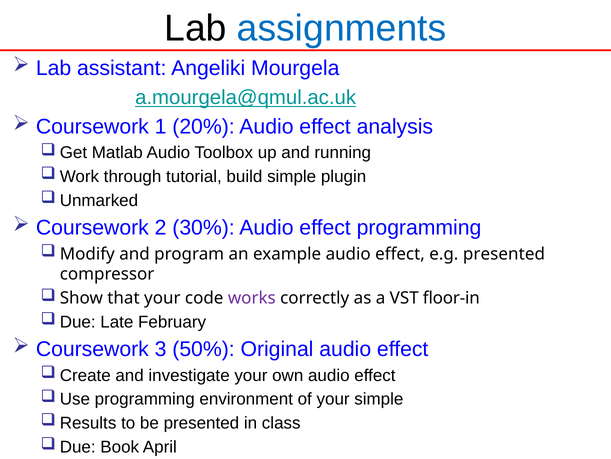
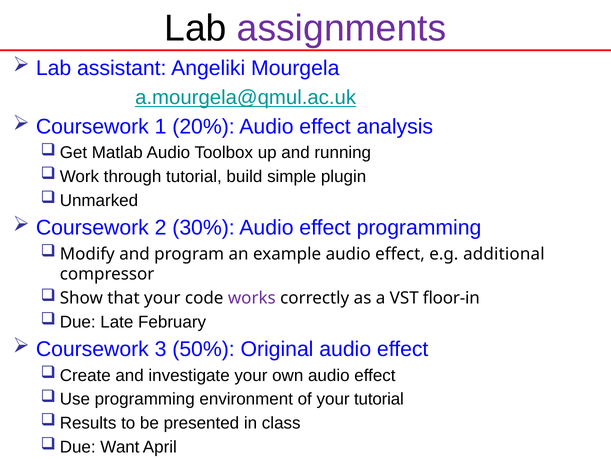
assignments colour: blue -> purple
e.g presented: presented -> additional
your simple: simple -> tutorial
Book: Book -> Want
